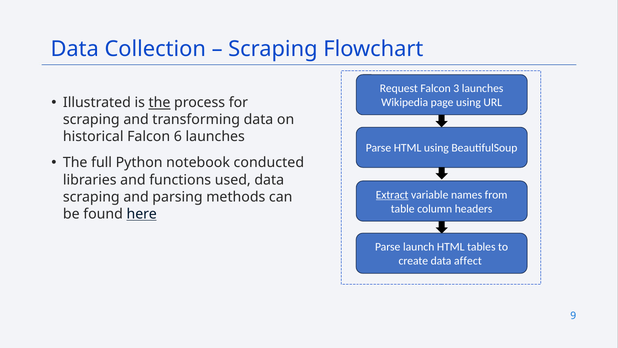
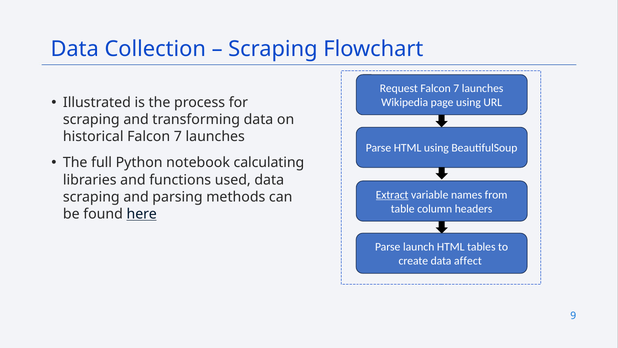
Request Falcon 3: 3 -> 7
the at (159, 103) underline: present -> none
historical Falcon 6: 6 -> 7
conducted: conducted -> calculating
